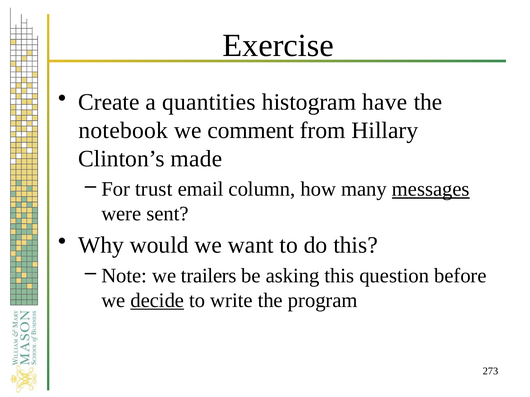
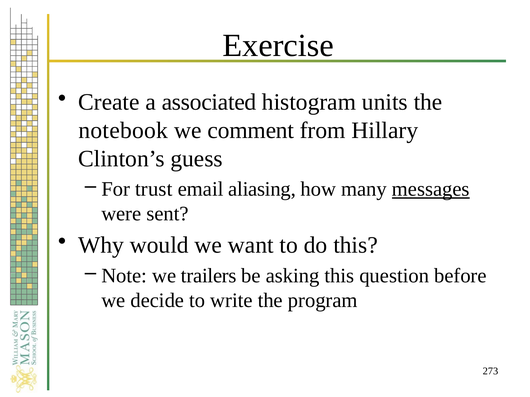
quantities: quantities -> associated
have: have -> units
made: made -> guess
column: column -> aliasing
decide underline: present -> none
